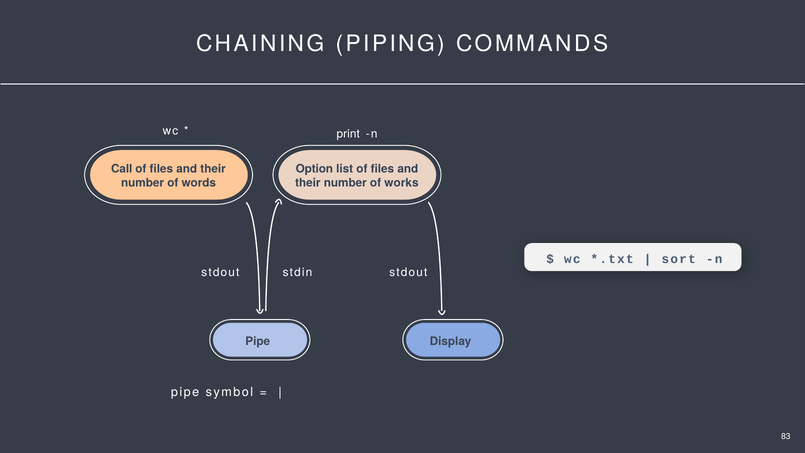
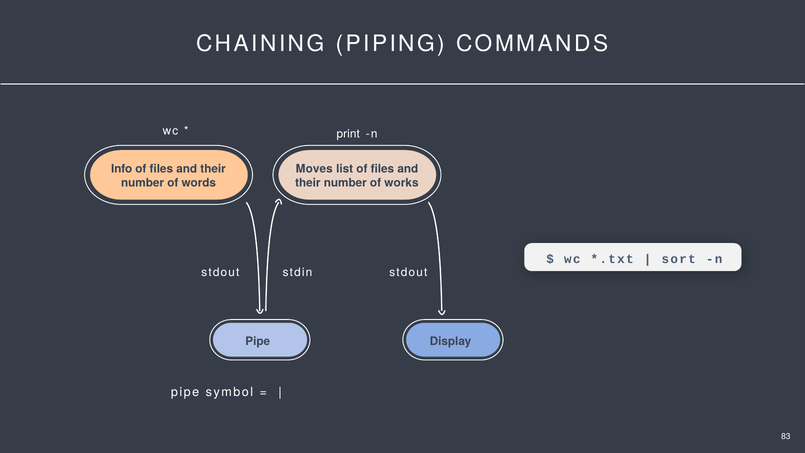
Call: Call -> Info
Option: Option -> Moves
